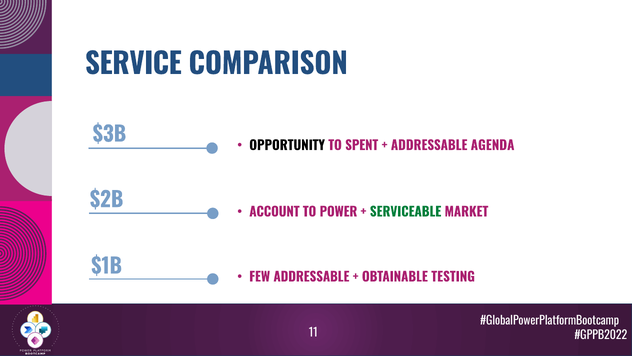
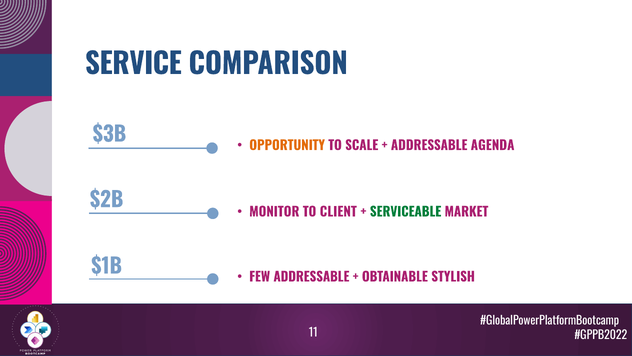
OPPORTUNITY colour: black -> orange
SPENT: SPENT -> SCALE
ACCOUNT: ACCOUNT -> MONITOR
POWER: POWER -> CLIENT
TESTING: TESTING -> STYLISH
